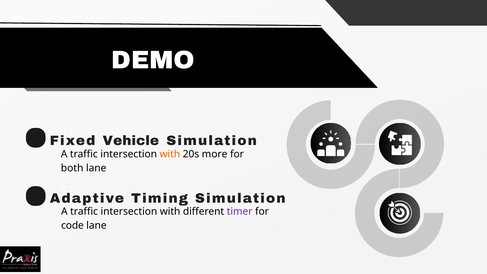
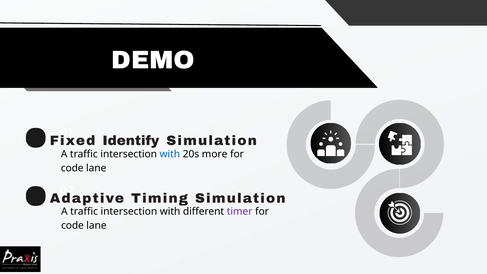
Vehicle: Vehicle -> Identify
with at (170, 154) colour: orange -> blue
both at (72, 168): both -> code
